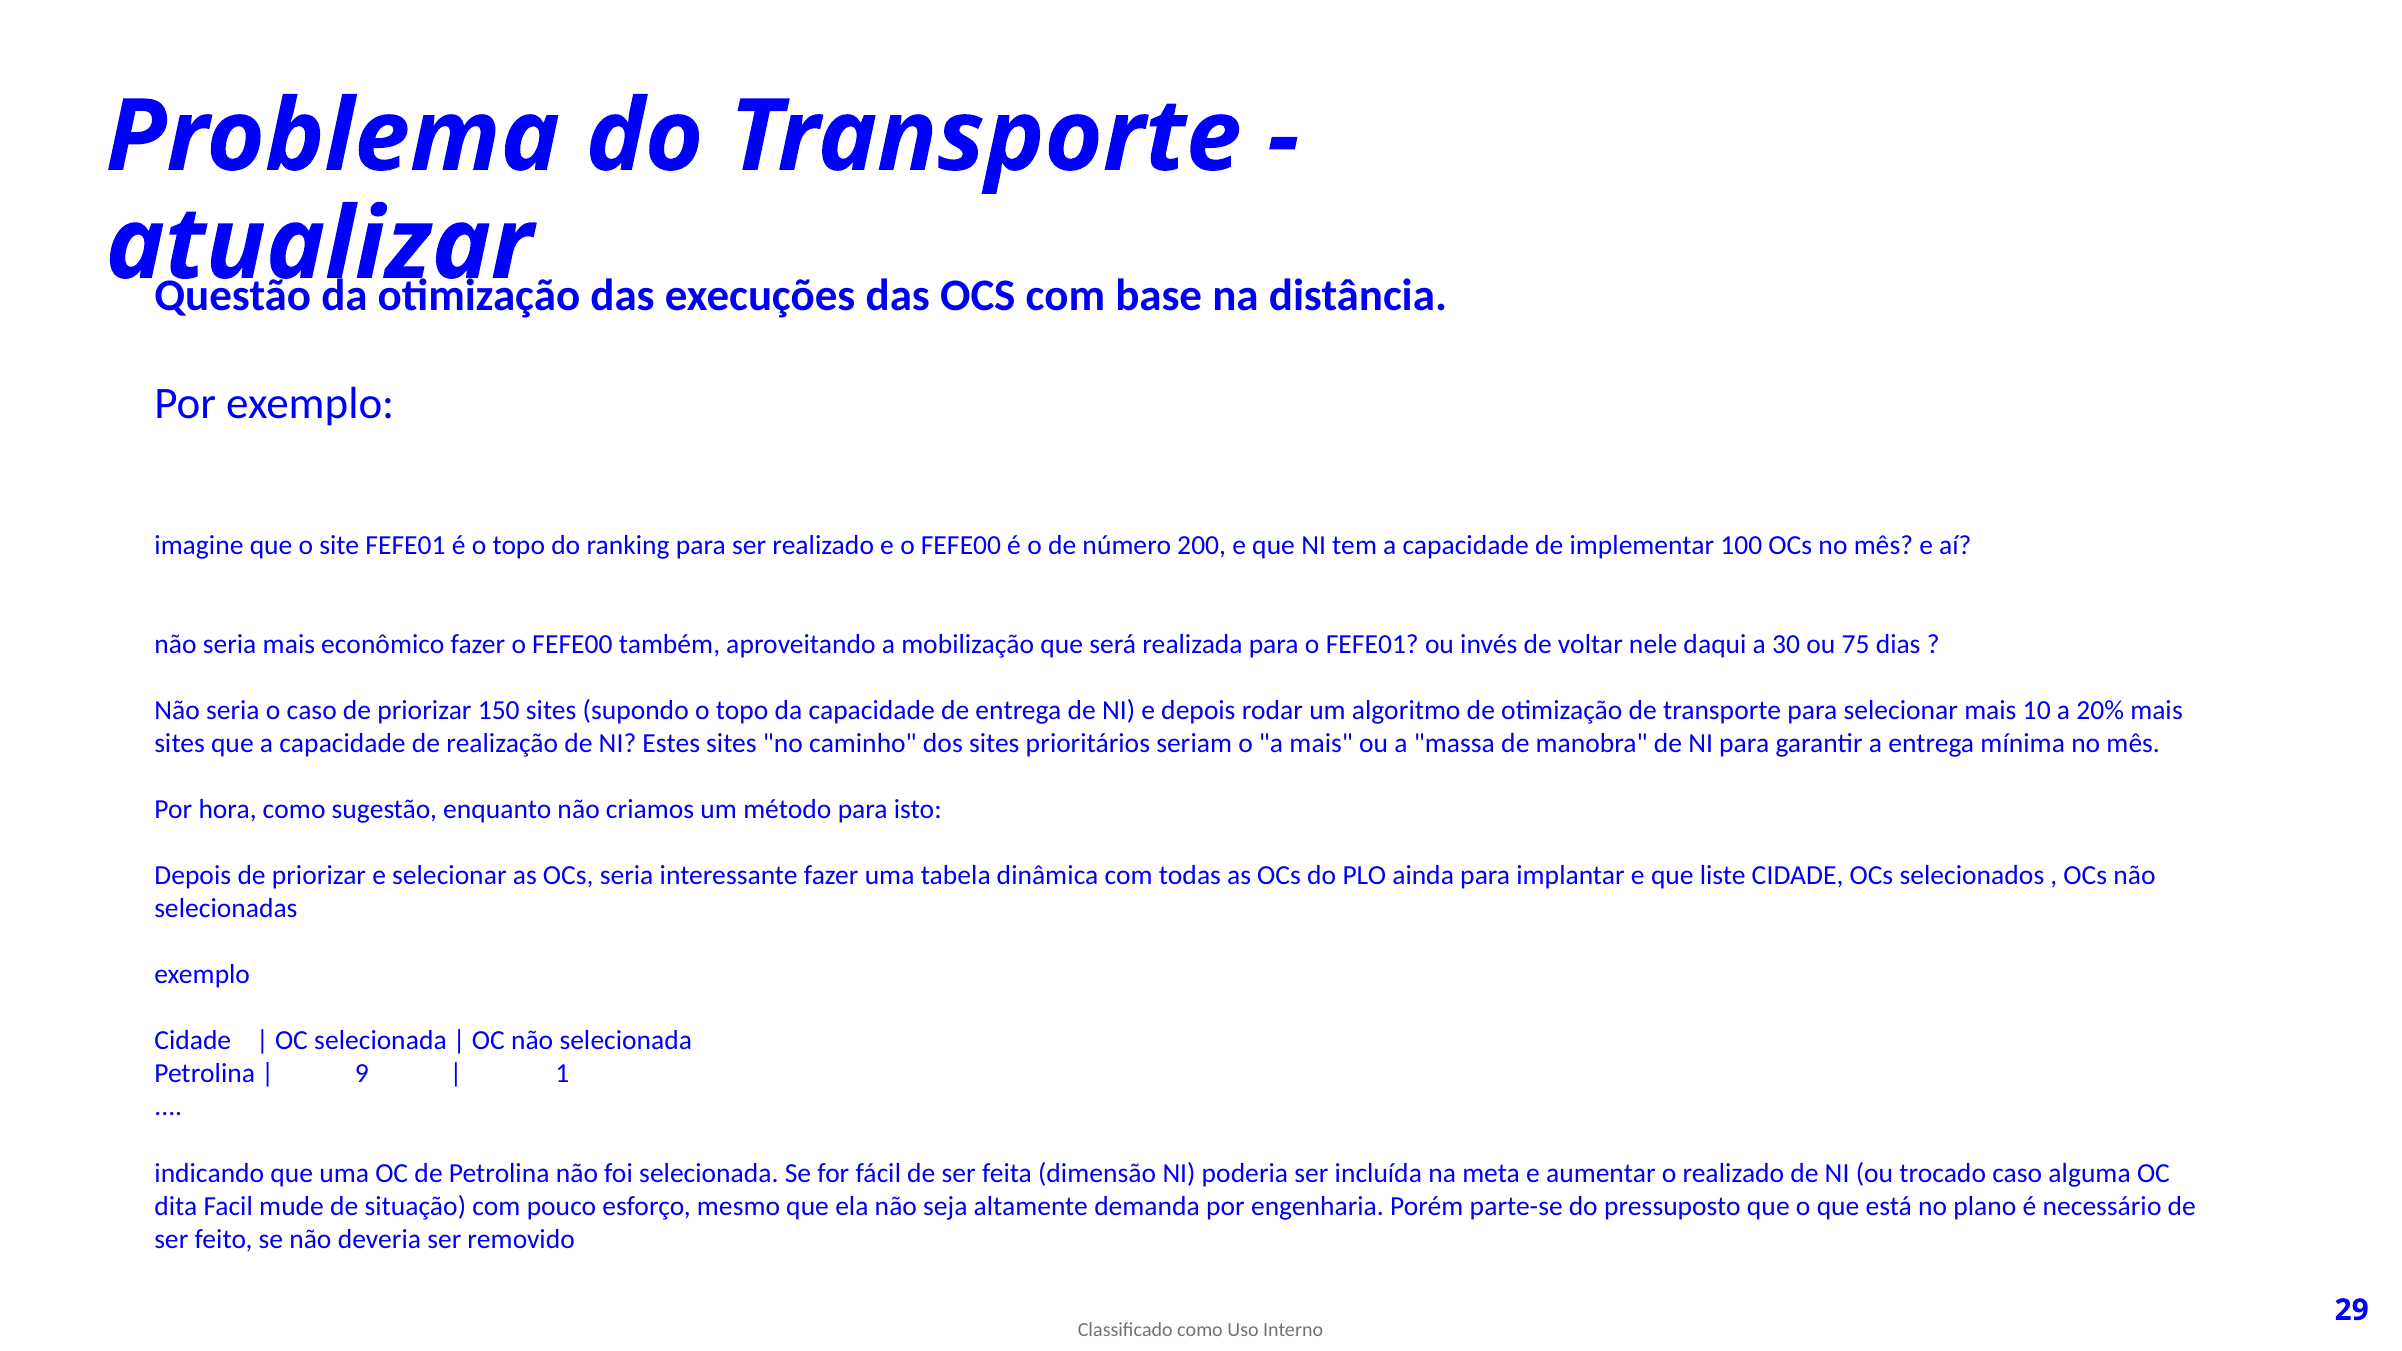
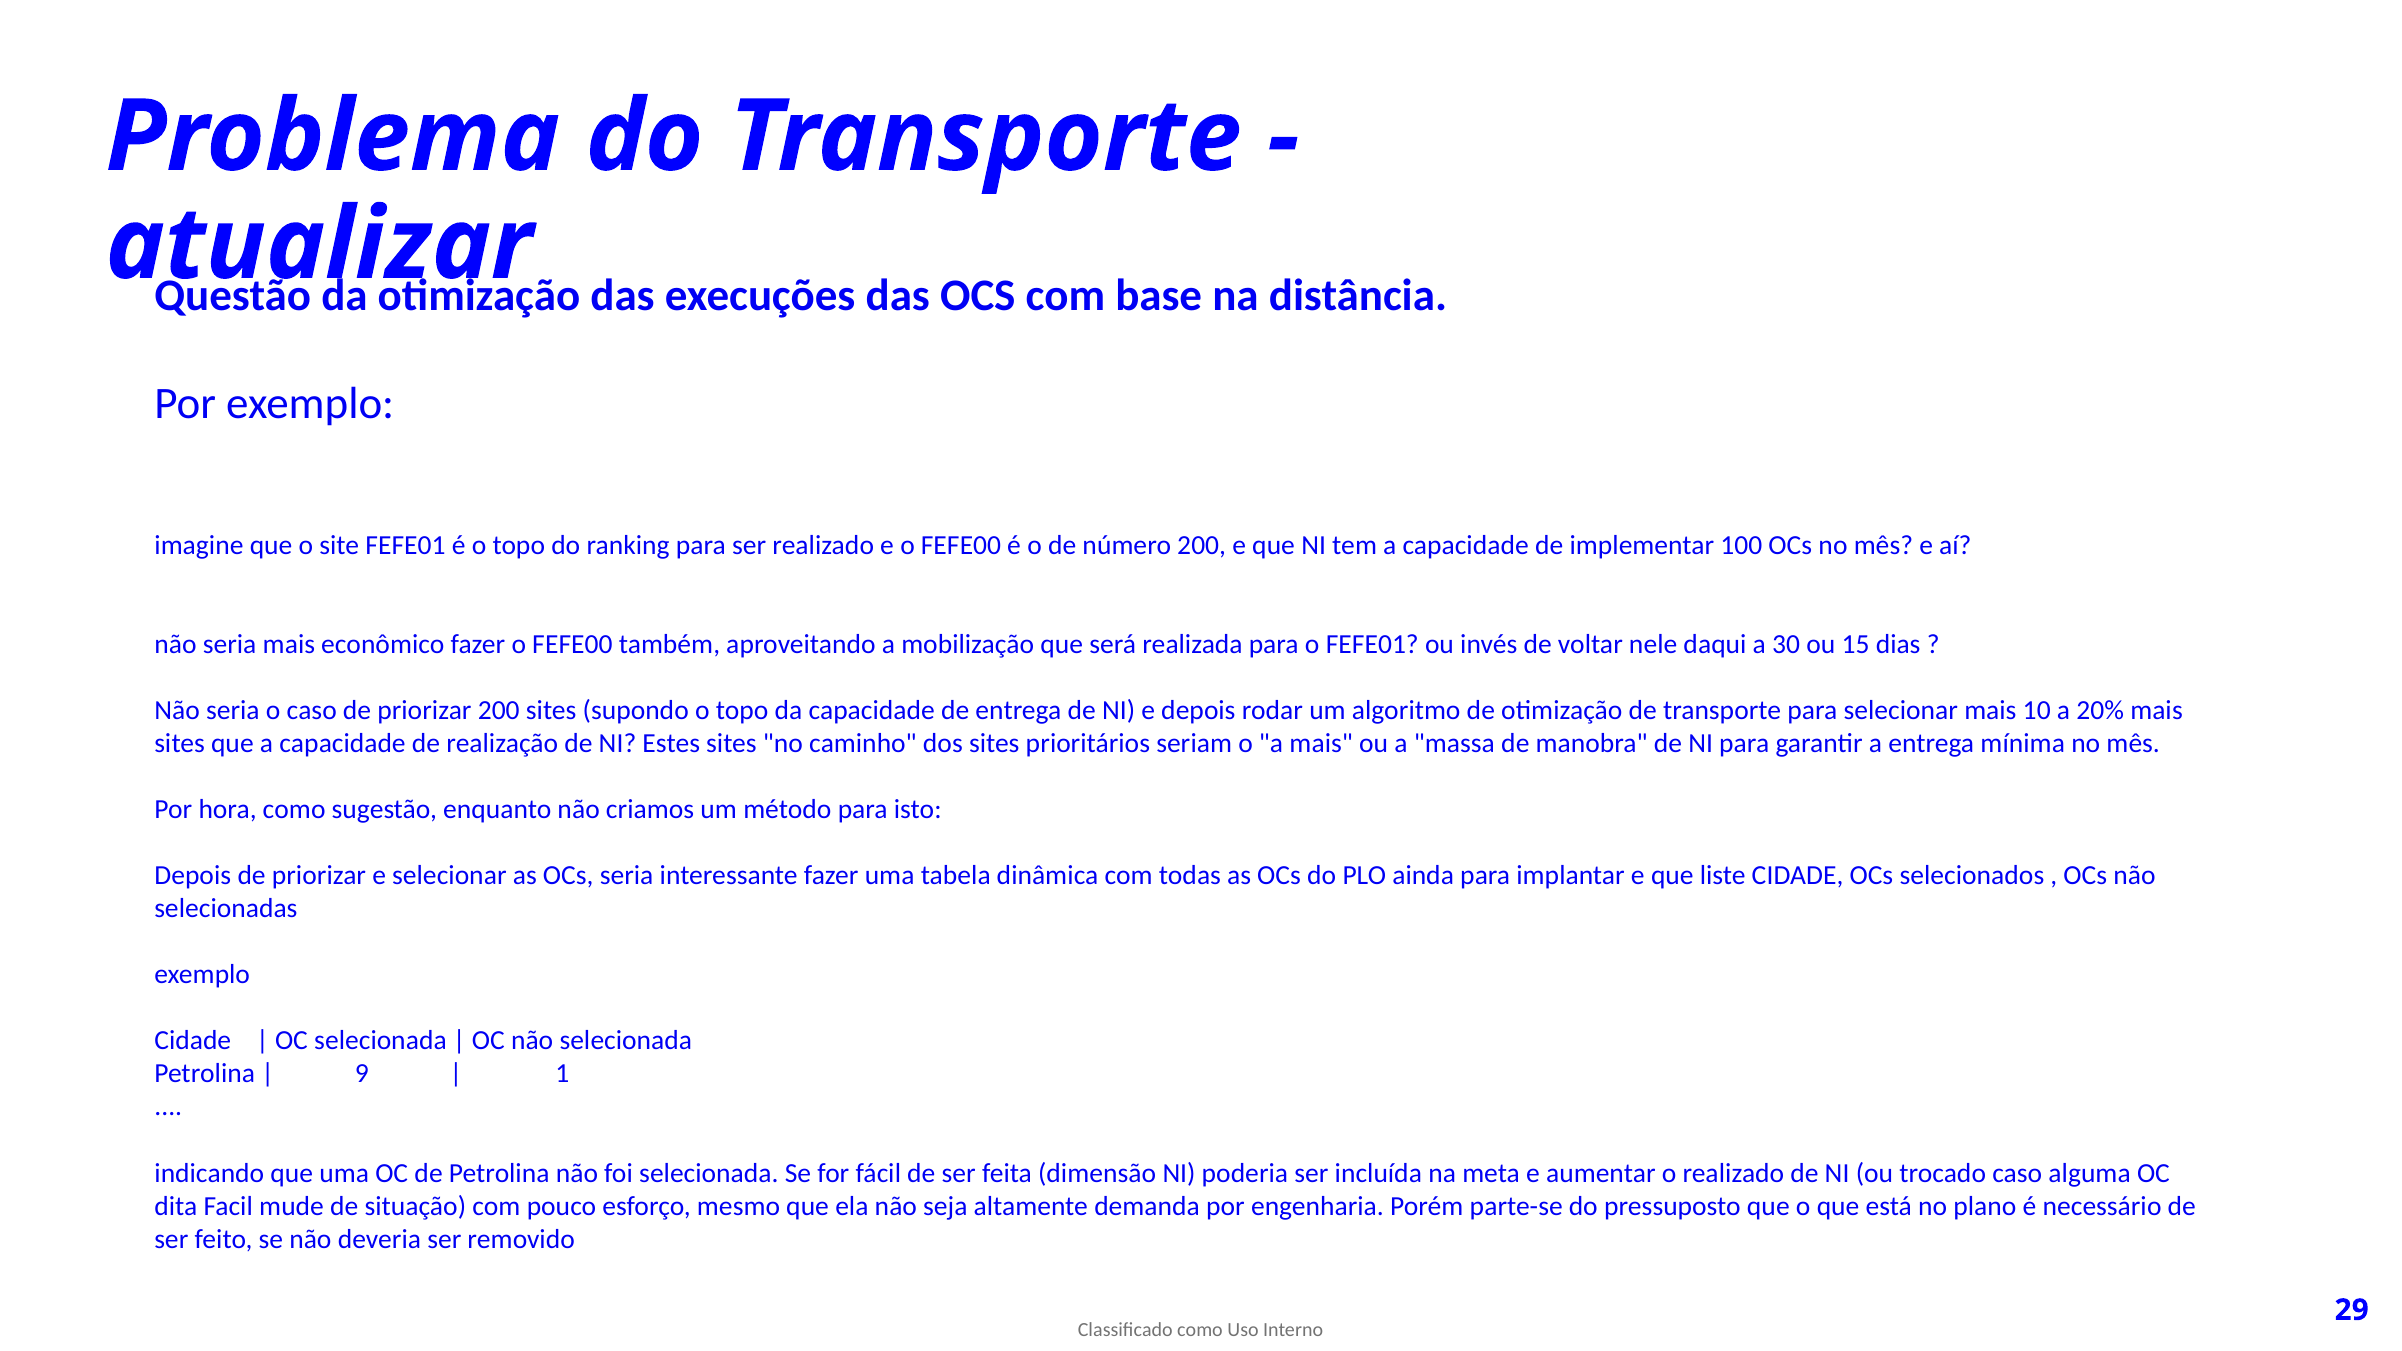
75: 75 -> 15
priorizar 150: 150 -> 200
